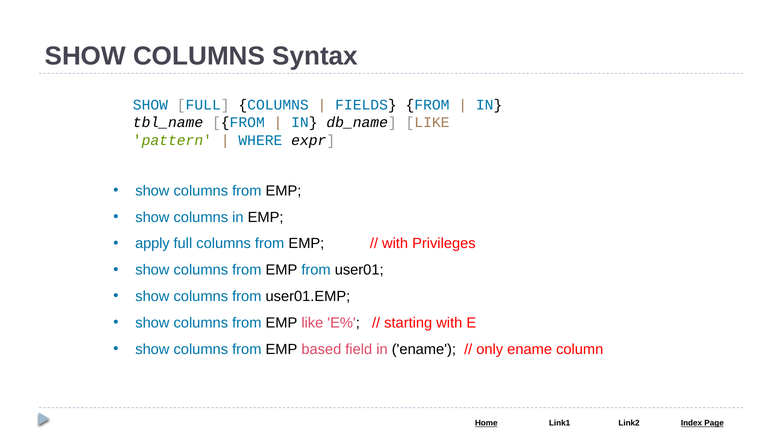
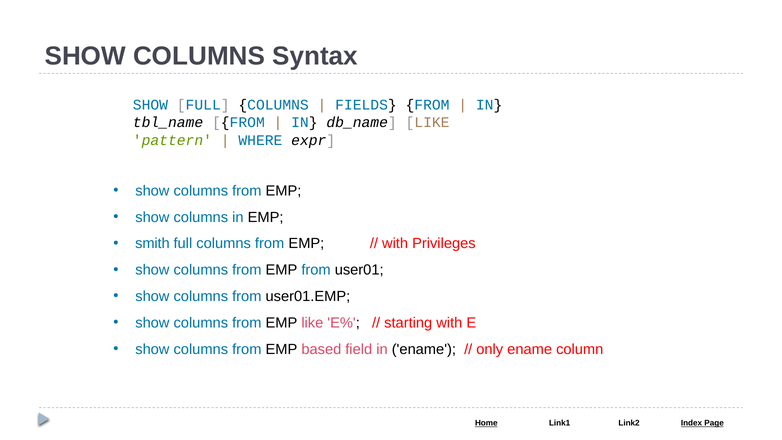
apply: apply -> smith
